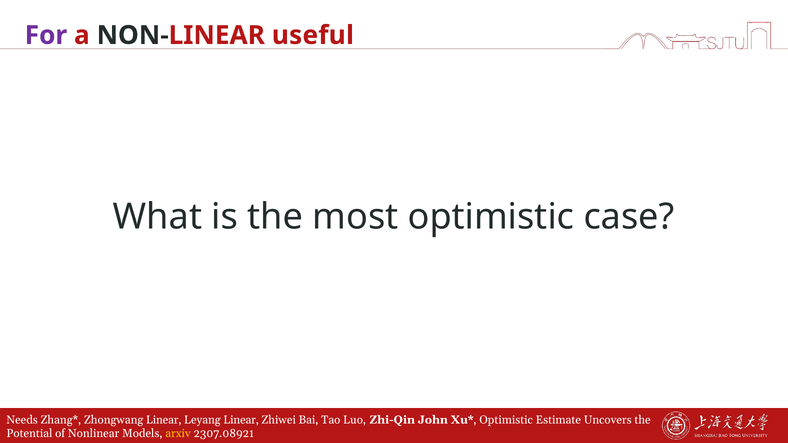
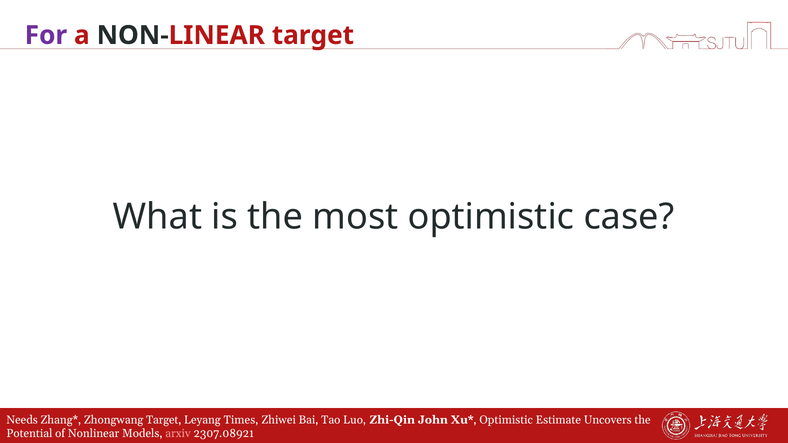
NON-LINEAR useful: useful -> target
Zhongwang Linear: Linear -> Target
Leyang Linear: Linear -> Times
arxiv colour: yellow -> pink
